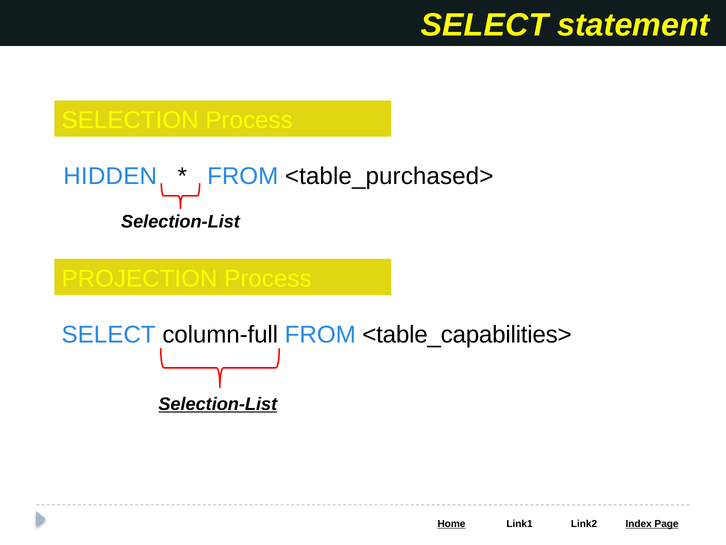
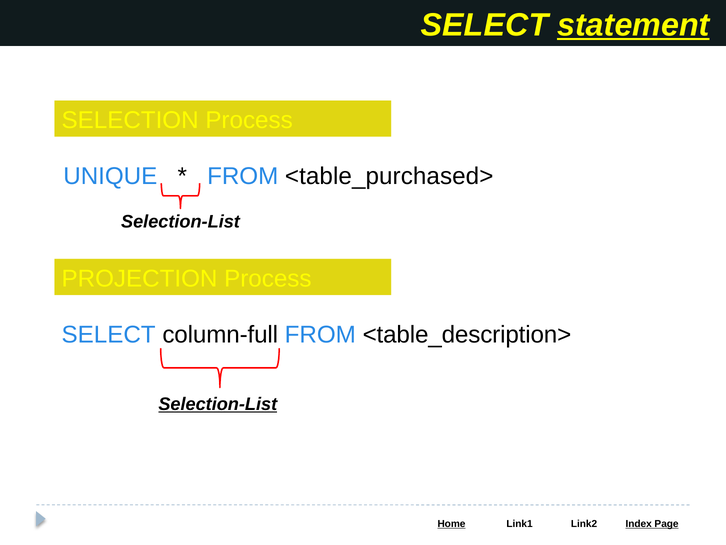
statement underline: none -> present
HIDDEN: HIDDEN -> UNIQUE
<table_capabilities>: <table_capabilities> -> <table_description>
